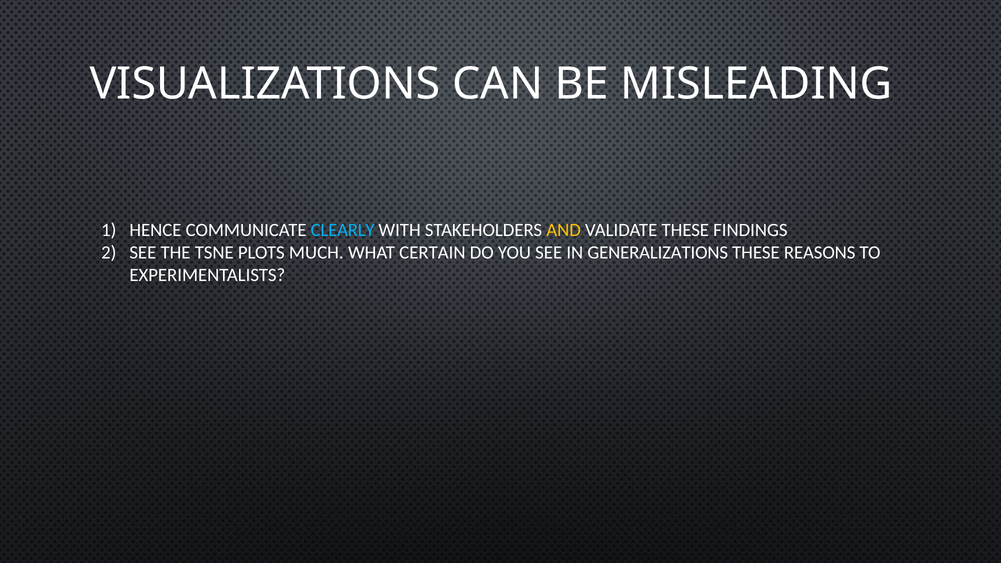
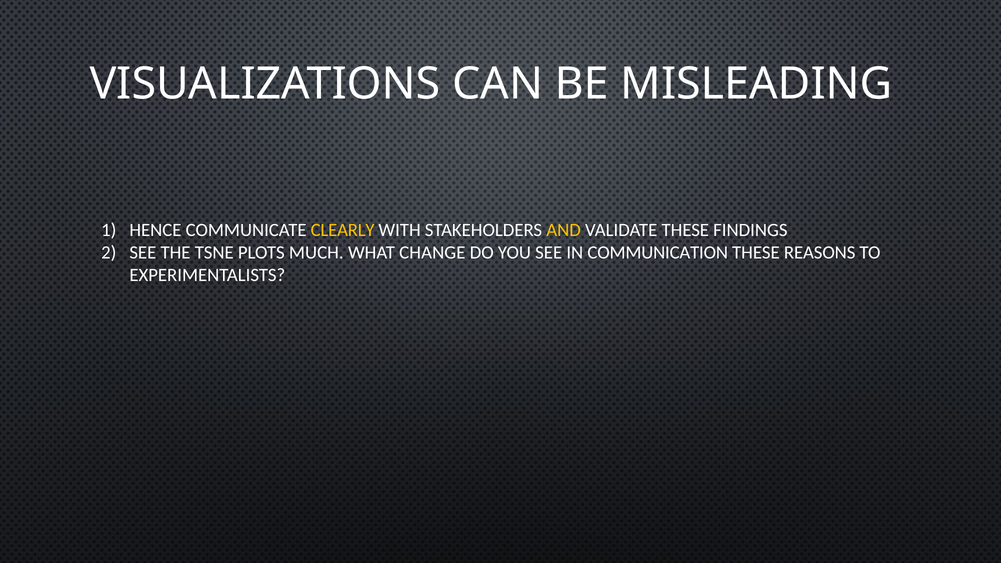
CLEARLY colour: light blue -> yellow
CERTAIN: CERTAIN -> CHANGE
GENERALIZATIONS: GENERALIZATIONS -> COMMUNICATION
